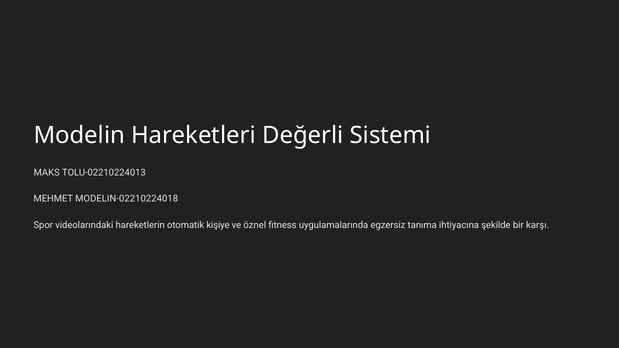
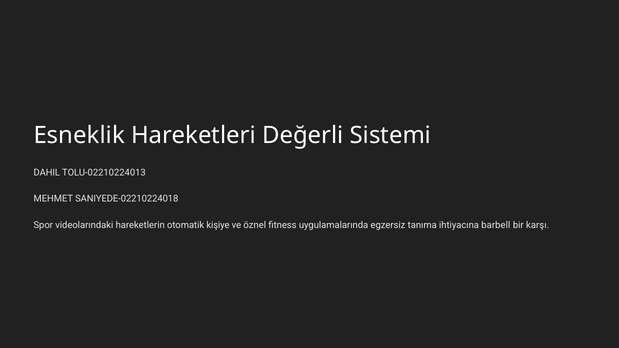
Modelin: Modelin -> Esneklik
MAKS: MAKS -> DAHIL
MODELIN-02210224018: MODELIN-02210224018 -> SANIYEDE-02210224018
şekilde: şekilde -> barbell
